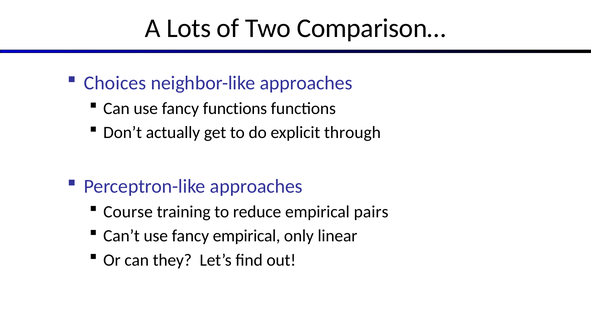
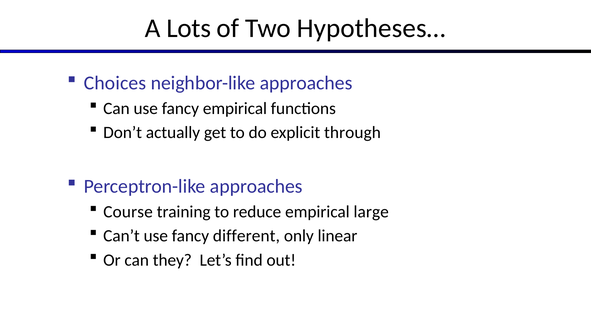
Comparison…: Comparison… -> Hypotheses…
fancy functions: functions -> empirical
pairs: pairs -> large
fancy empirical: empirical -> different
